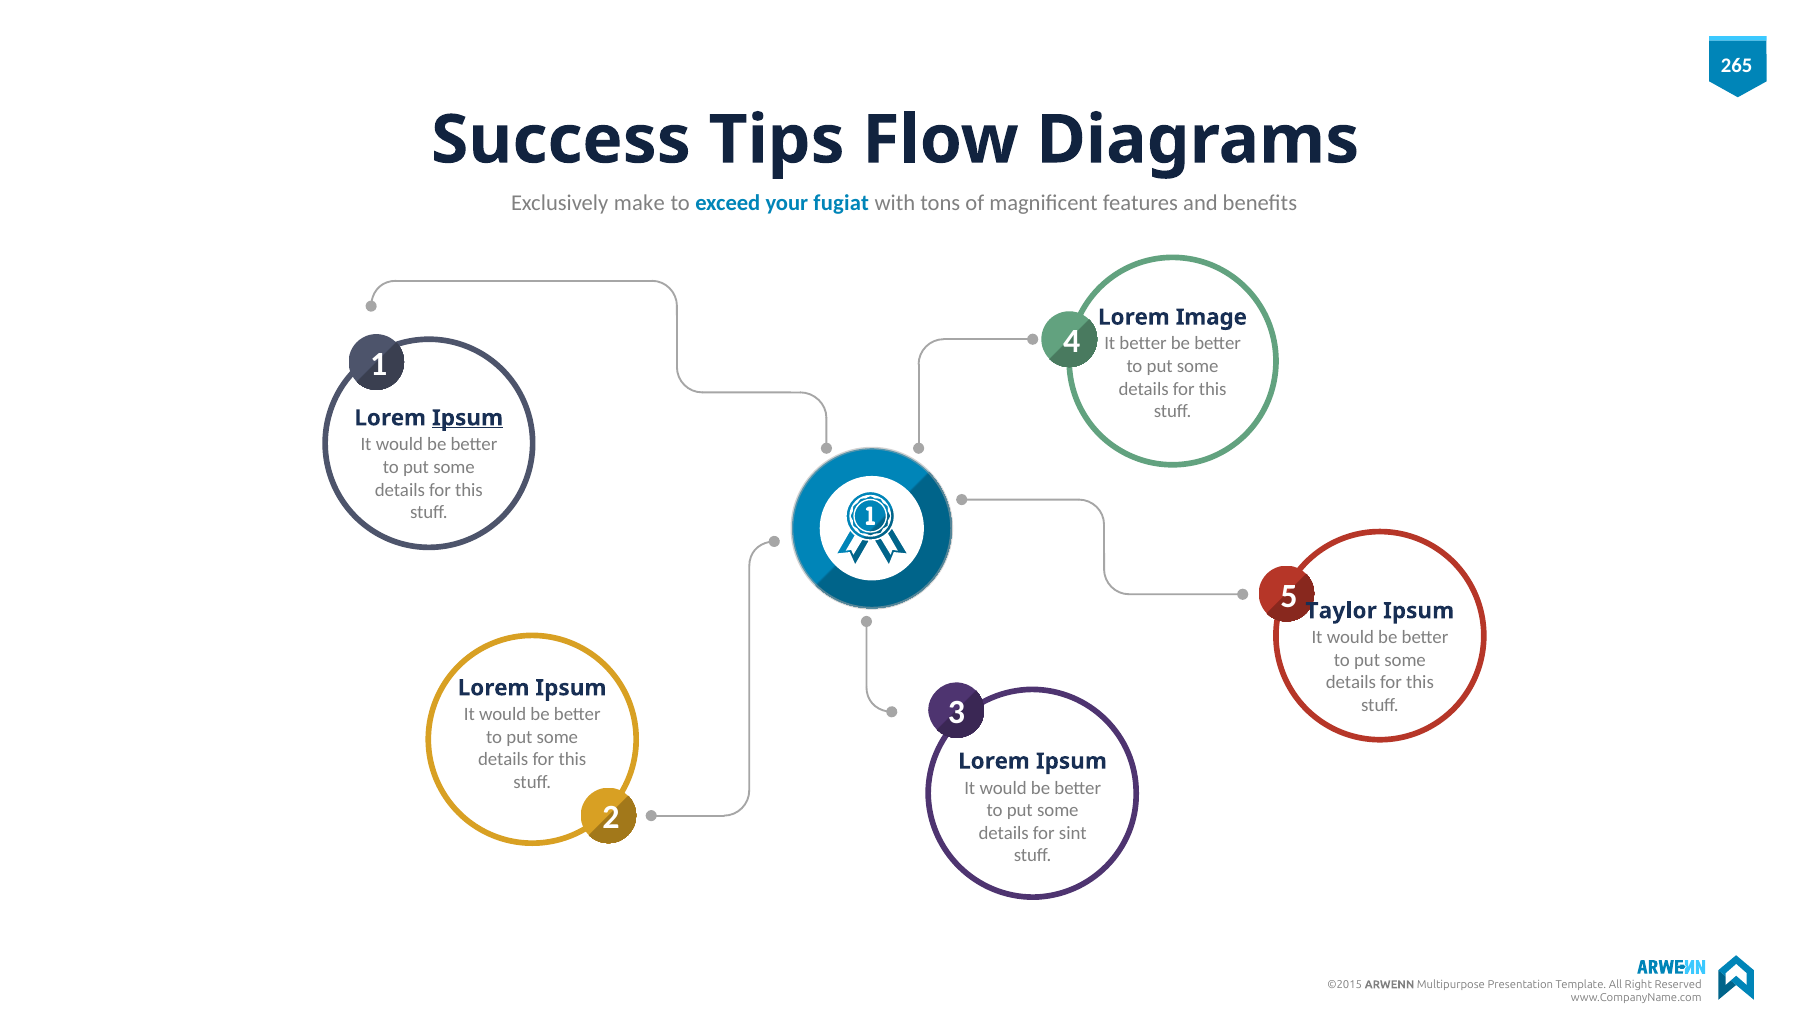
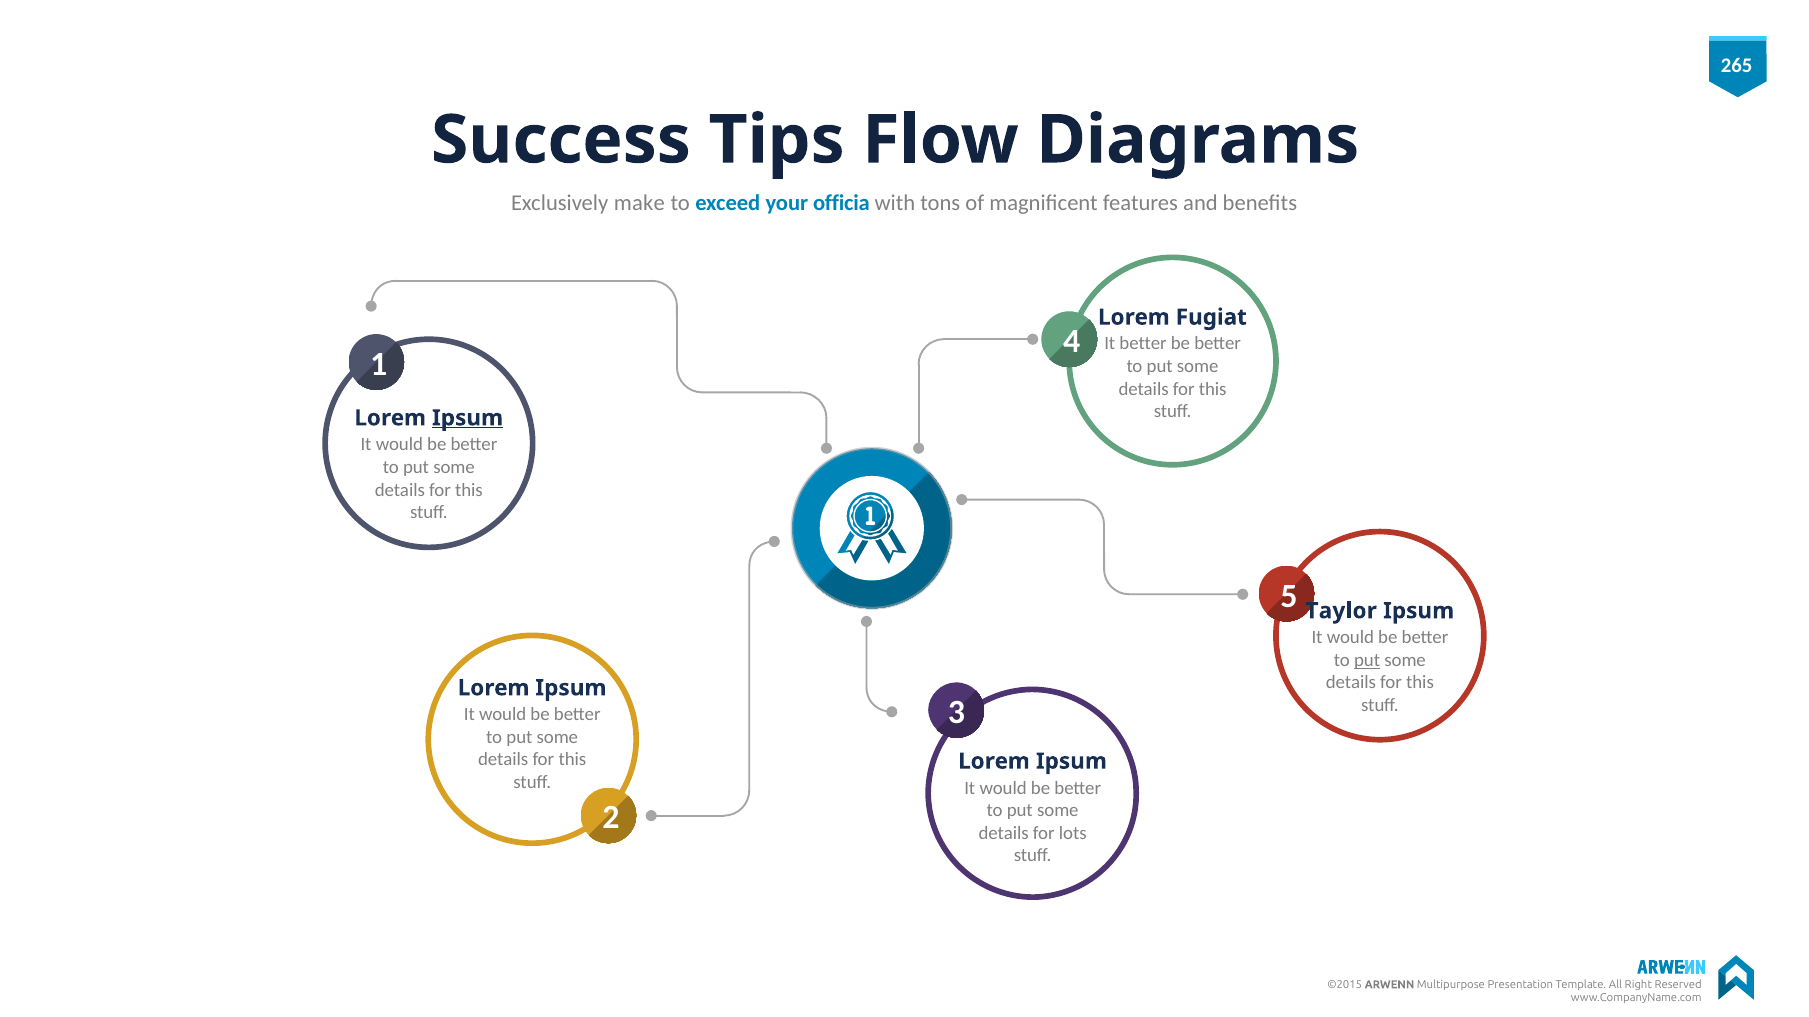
fugiat: fugiat -> officia
Image: Image -> Fugiat
put at (1367, 660) underline: none -> present
sint: sint -> lots
